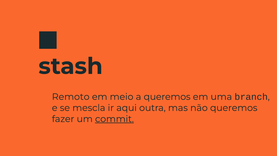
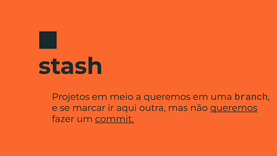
Remoto: Remoto -> Projetos
mescla: mescla -> marcar
queremos at (234, 108) underline: none -> present
